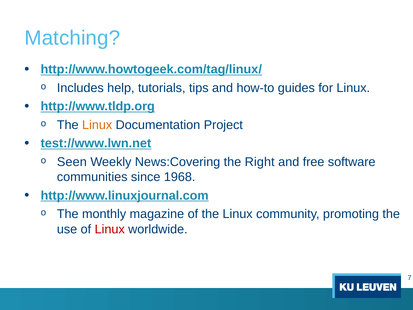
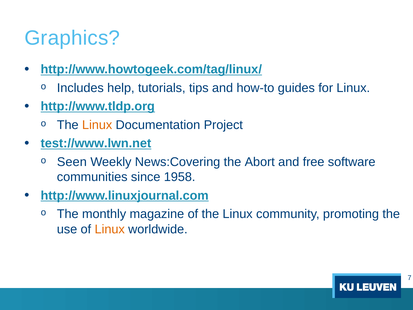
Matching: Matching -> Graphics
Right: Right -> Abort
1968: 1968 -> 1958
Linux at (110, 229) colour: red -> orange
